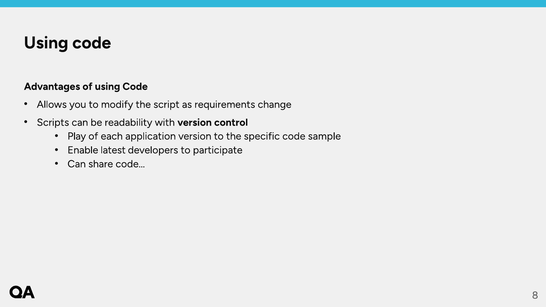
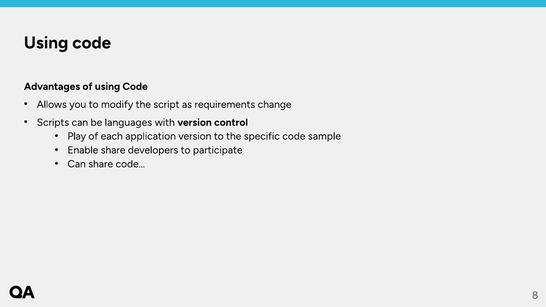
readability: readability -> languages
Enable latest: latest -> share
